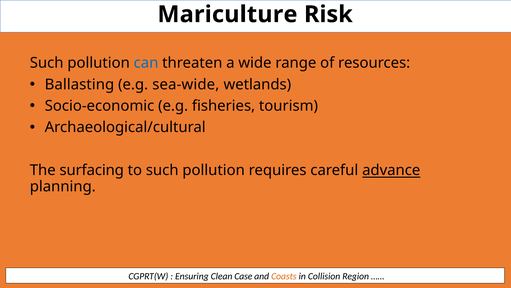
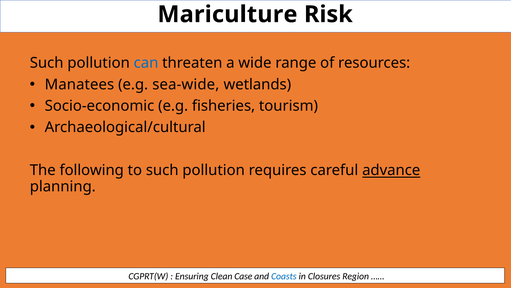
Ballasting: Ballasting -> Manatees
surfacing: surfacing -> following
Coasts colour: orange -> blue
Collision: Collision -> Closures
